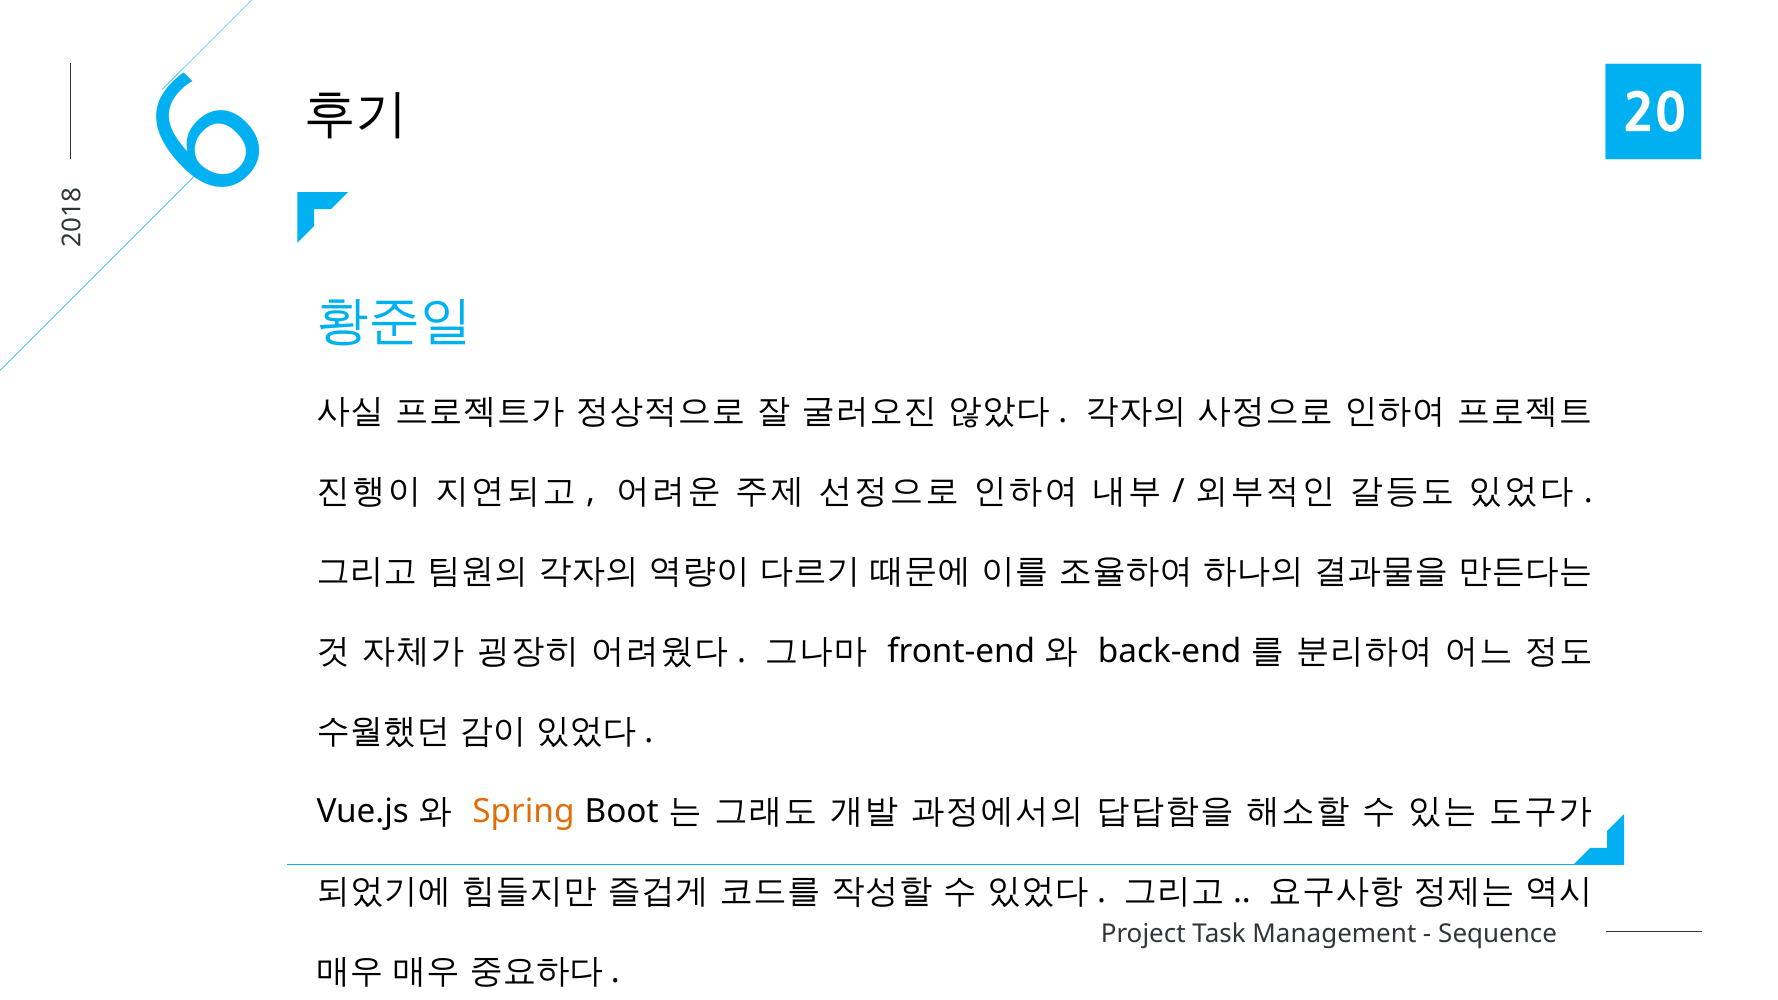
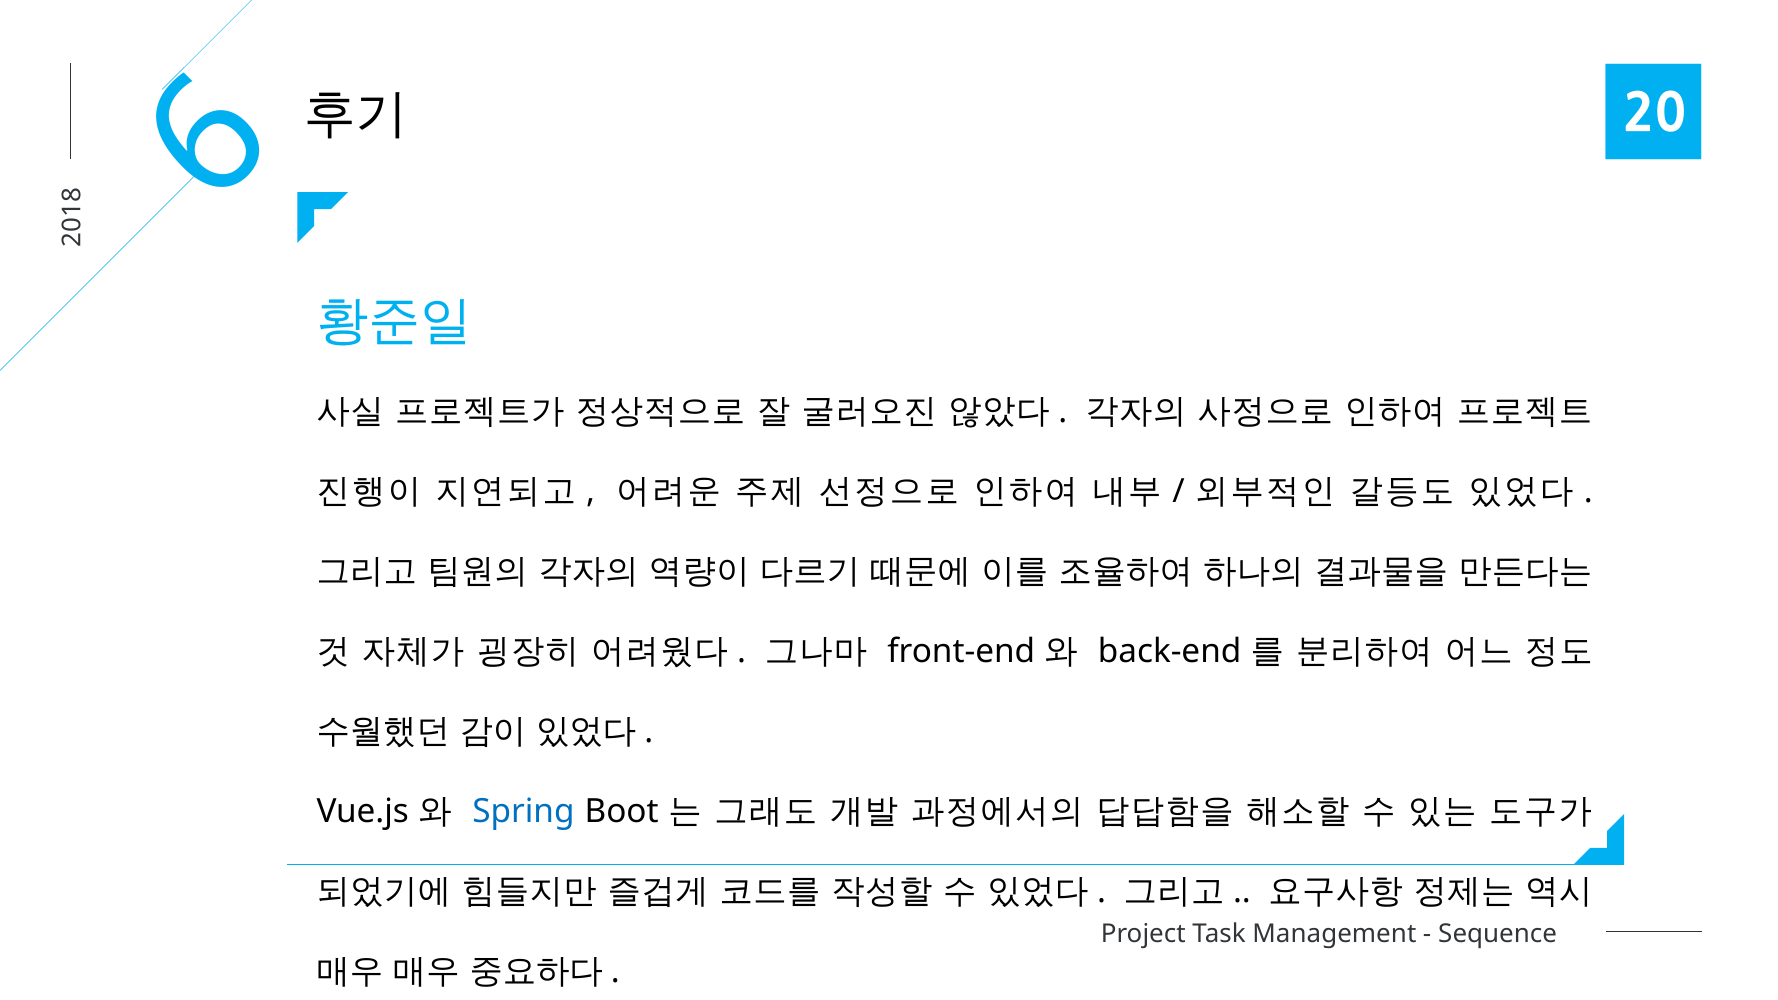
Spring colour: orange -> blue
